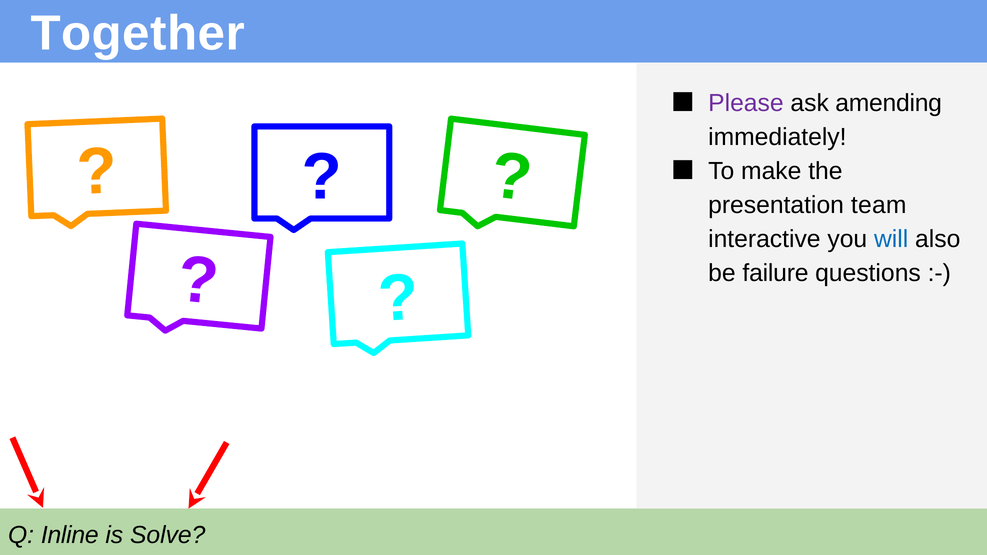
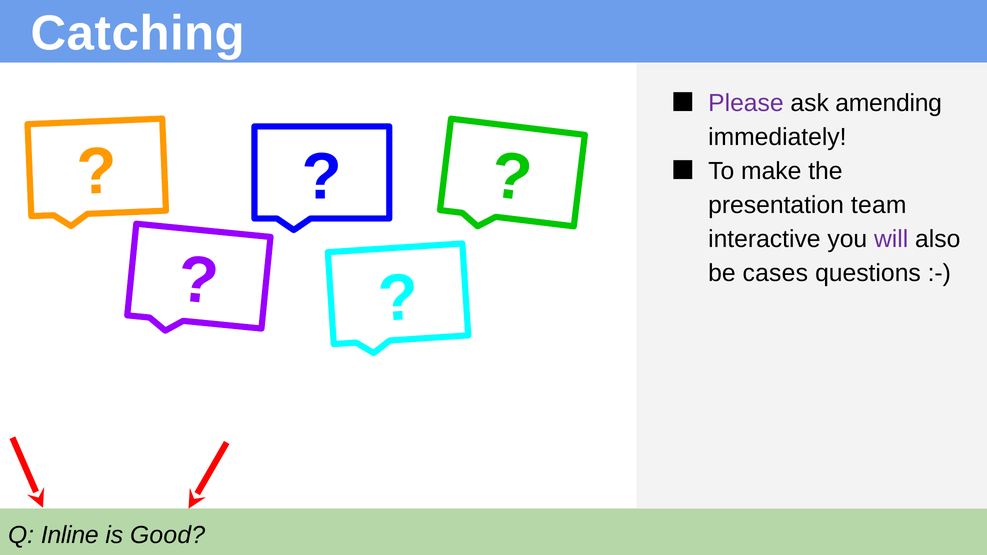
Together: Together -> Catching
will colour: blue -> purple
failure: failure -> cases
Solve: Solve -> Good
